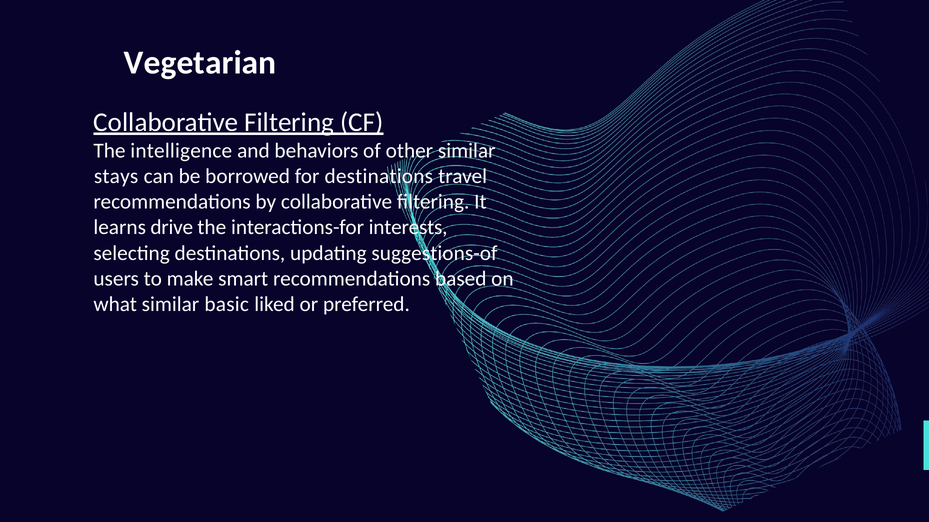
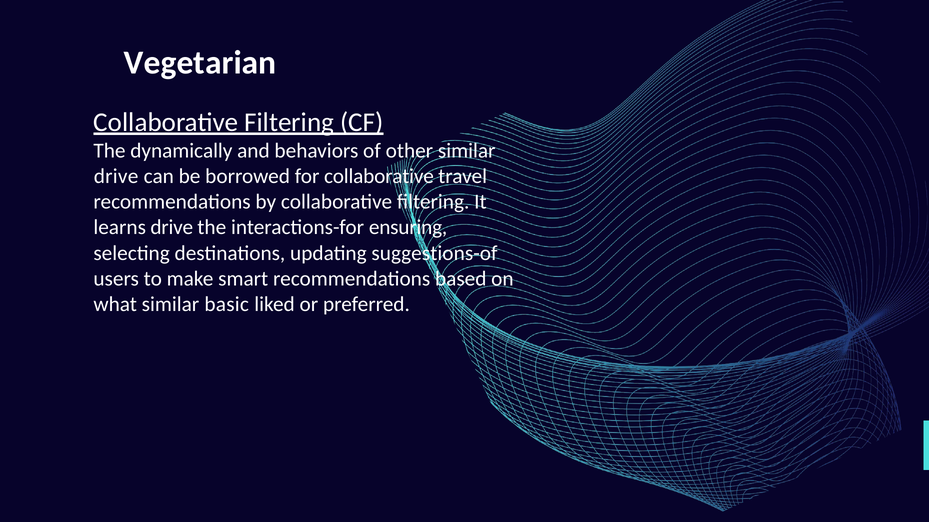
intelligence: intelligence -> dynamically
stays at (116, 177): stays -> drive
for destinations: destinations -> collaborative
interests: interests -> ensuring
